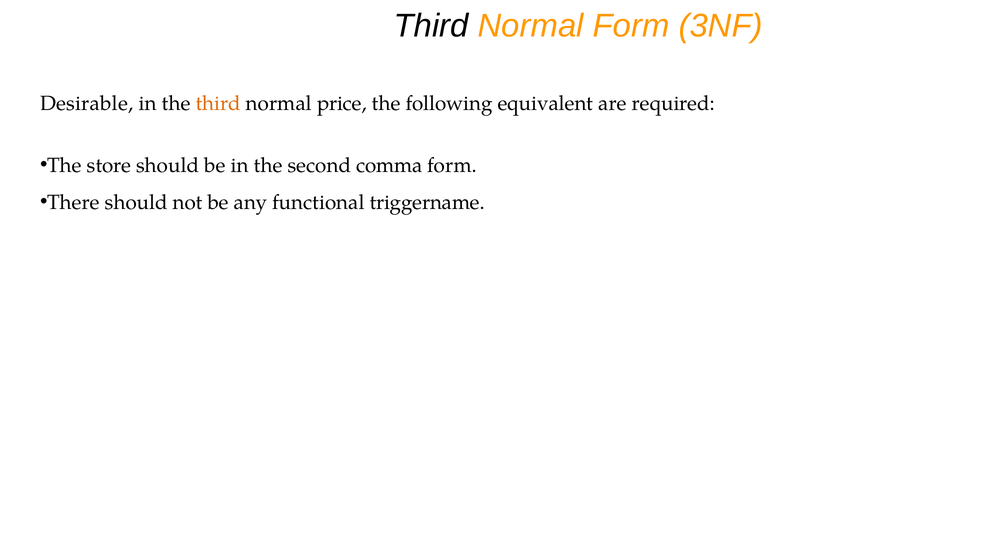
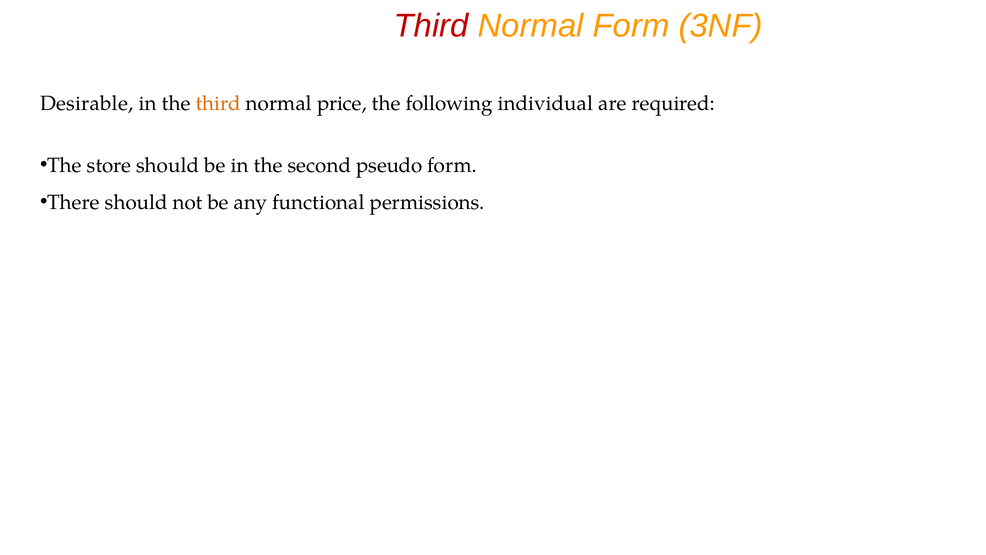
Third at (431, 26) colour: black -> red
equivalent: equivalent -> individual
comma: comma -> pseudo
triggername: triggername -> permissions
